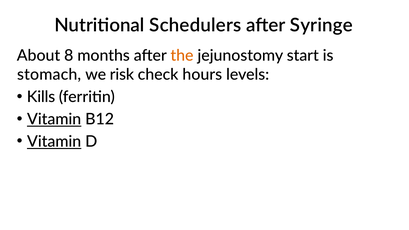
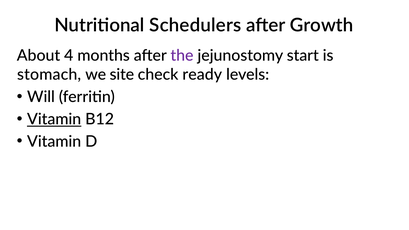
Syringe: Syringe -> Growth
8: 8 -> 4
the colour: orange -> purple
risk: risk -> site
hours: hours -> ready
Kills: Kills -> Will
Vitamin at (54, 142) underline: present -> none
